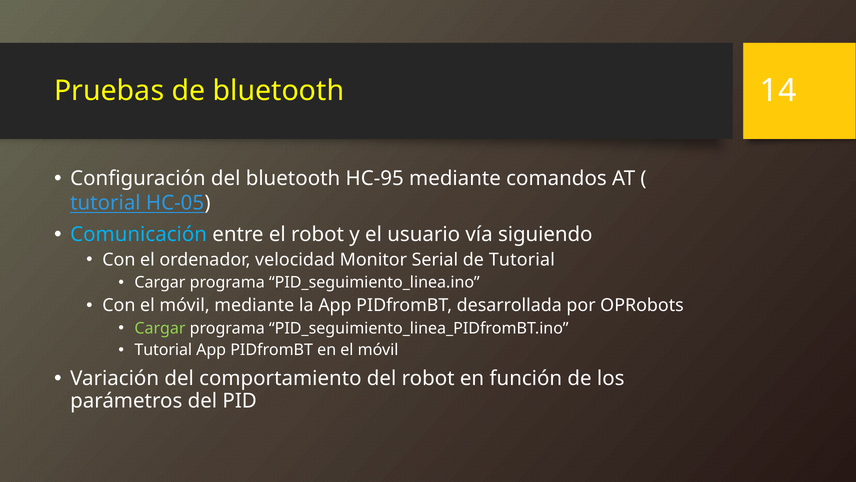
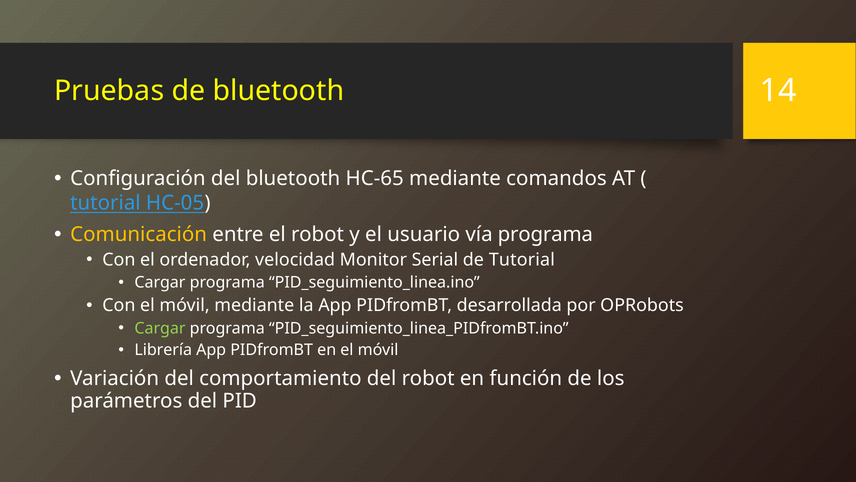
HC-95: HC-95 -> HC-65
Comunicación colour: light blue -> yellow
vía siguiendo: siguiendo -> programa
Tutorial at (163, 350): Tutorial -> Librería
